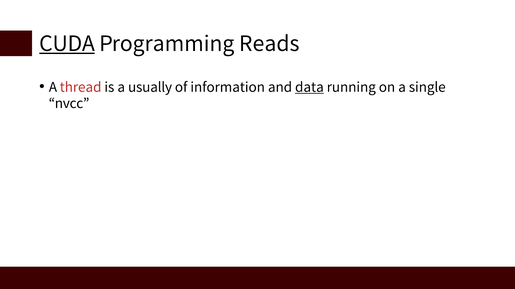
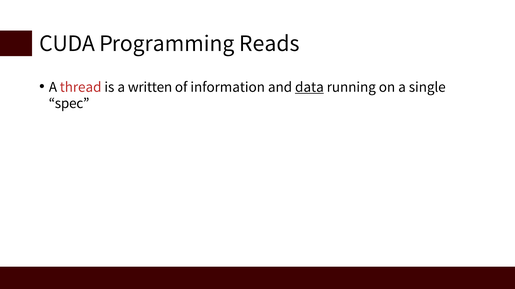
CUDA underline: present -> none
usually: usually -> written
nvcc: nvcc -> spec
